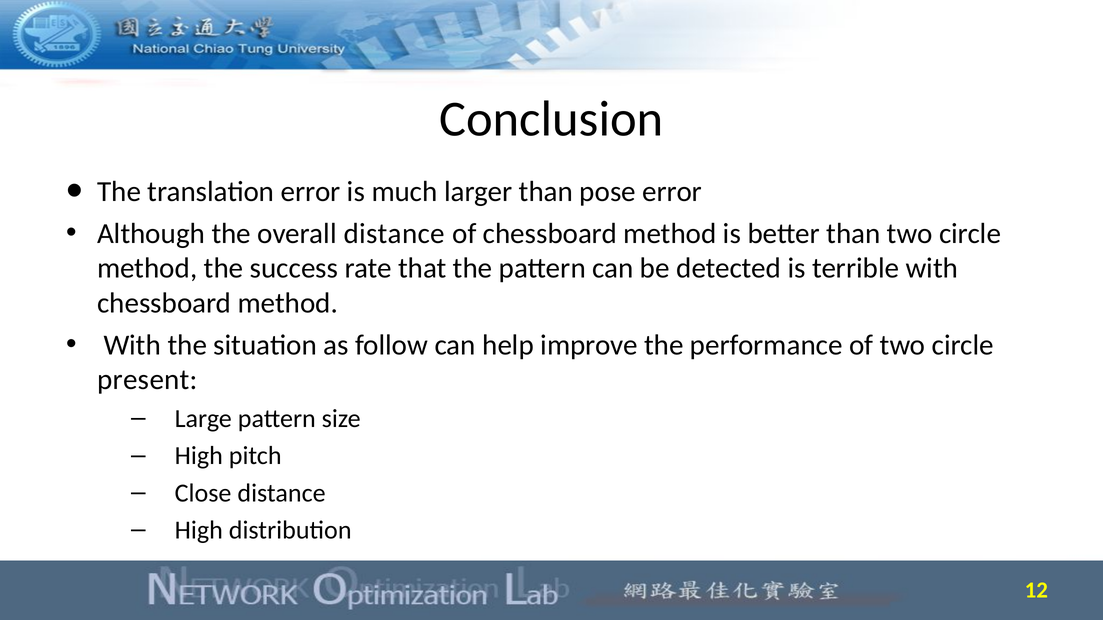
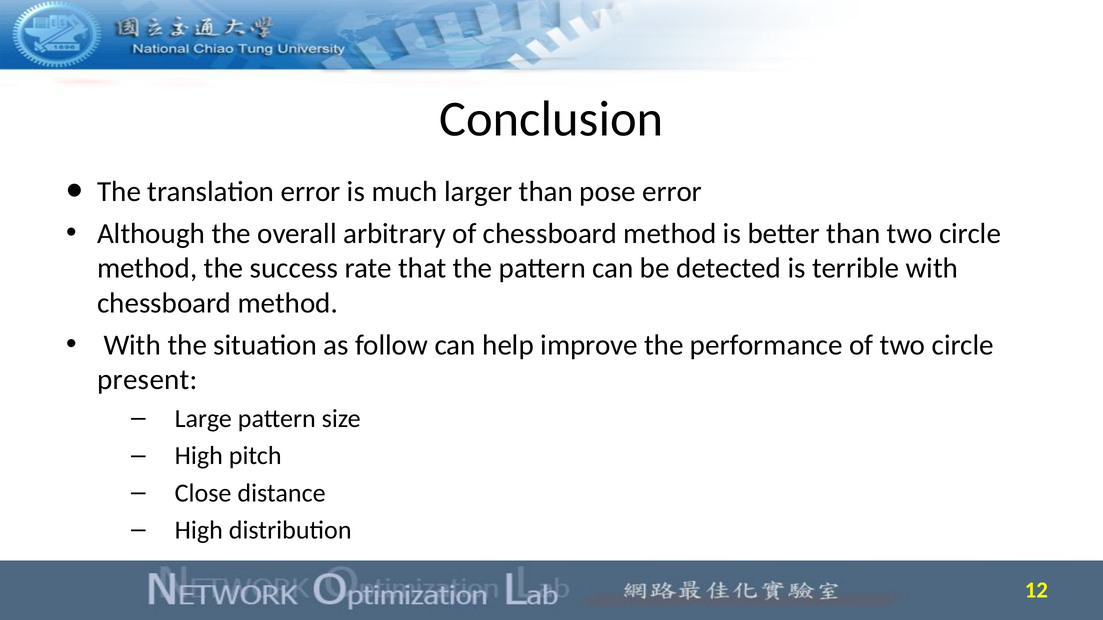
overall distance: distance -> arbitrary
